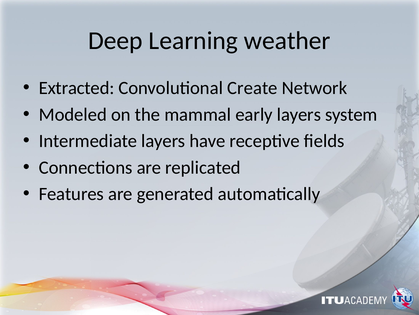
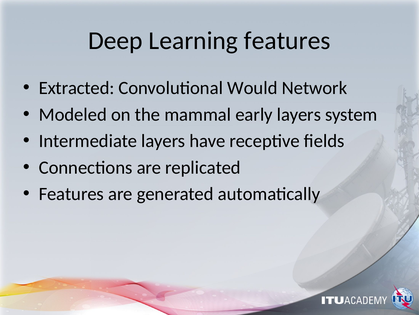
Learning weather: weather -> features
Create: Create -> Would
